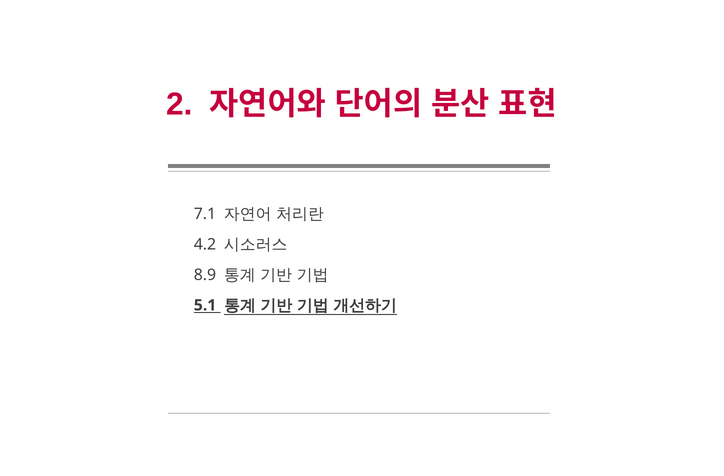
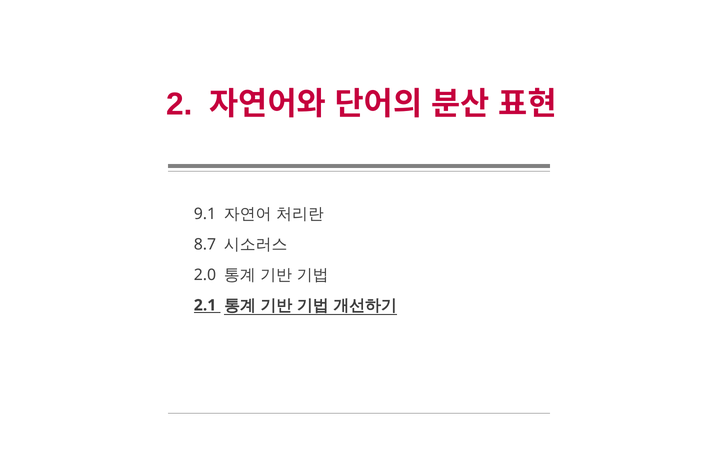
7.1: 7.1 -> 9.1
4.2: 4.2 -> 8.7
8.9: 8.9 -> 2.0
5.1: 5.1 -> 2.1
